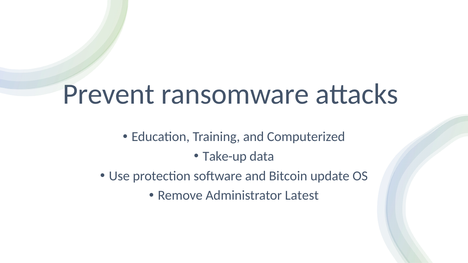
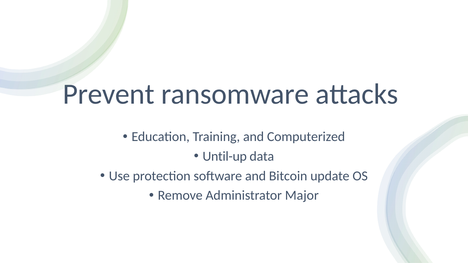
Take-up: Take-up -> Until-up
Latest: Latest -> Major
